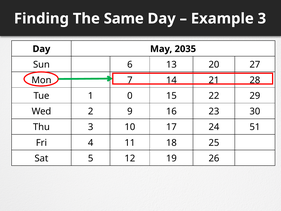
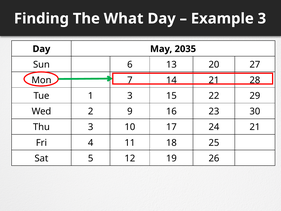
Same: Same -> What
1 0: 0 -> 3
24 51: 51 -> 21
